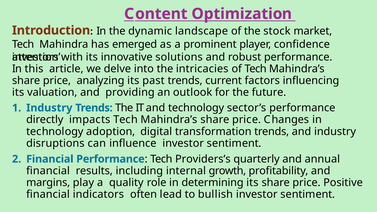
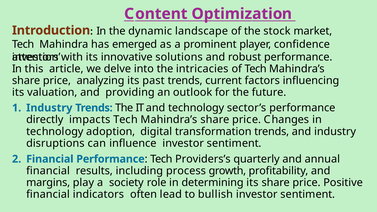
internal: internal -> process
quality: quality -> society
